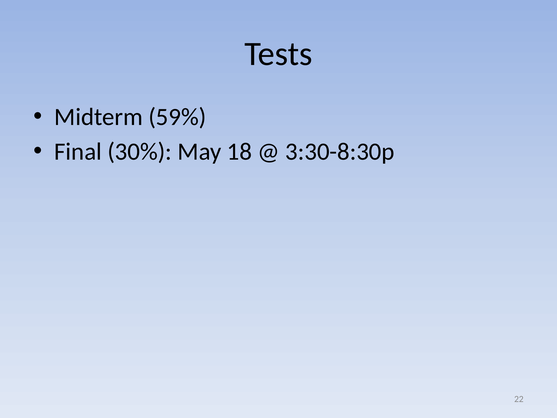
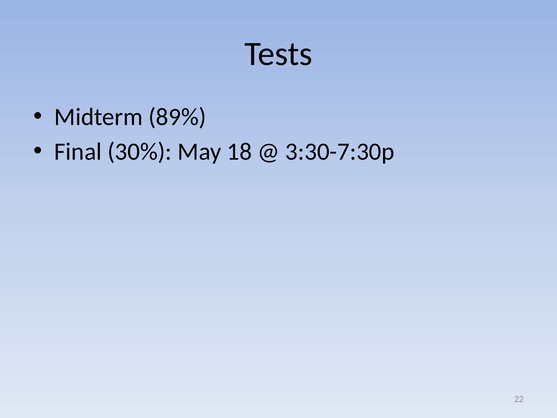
59%: 59% -> 89%
3:30-8:30p: 3:30-8:30p -> 3:30-7:30p
